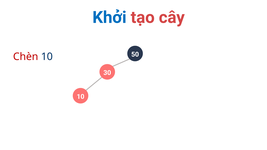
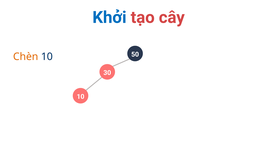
Chèn colour: red -> orange
